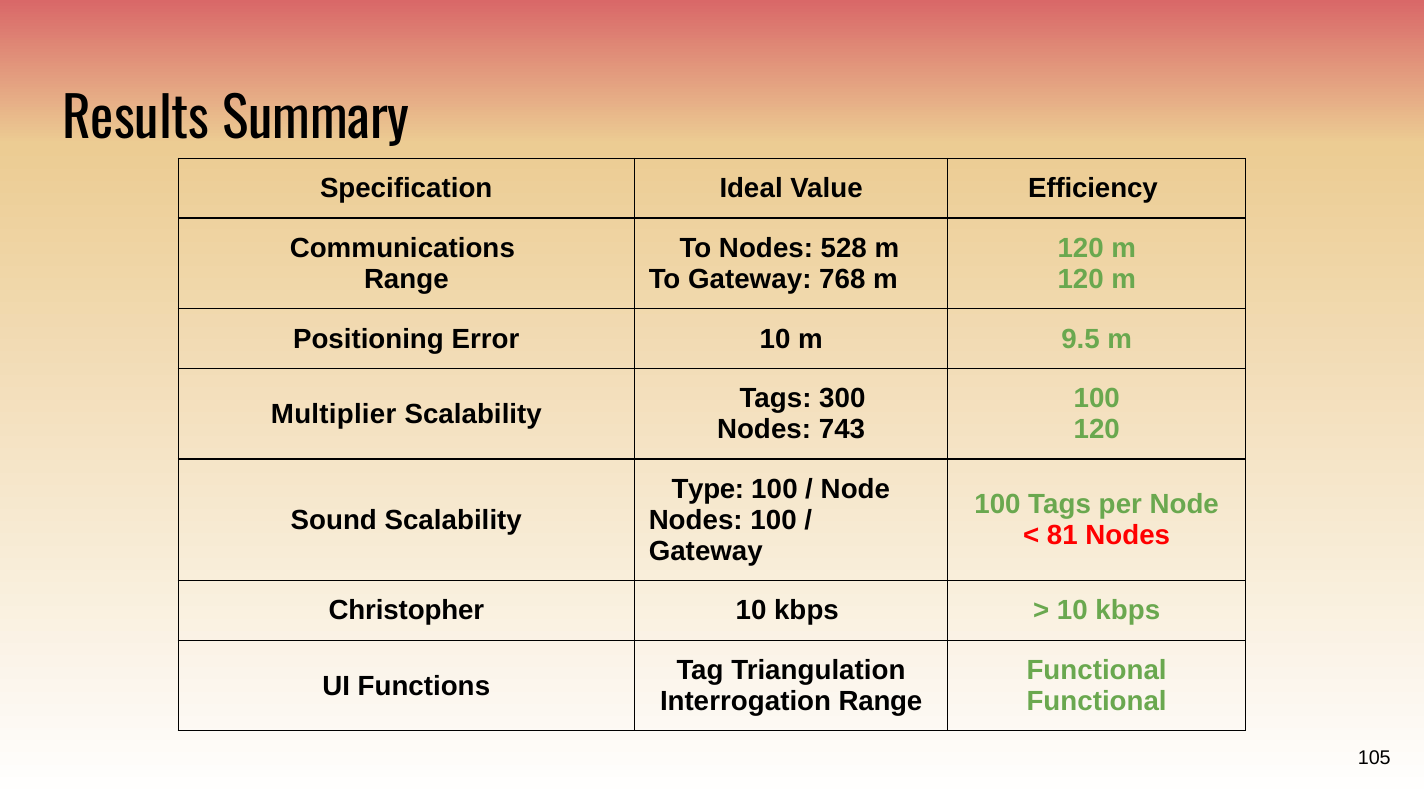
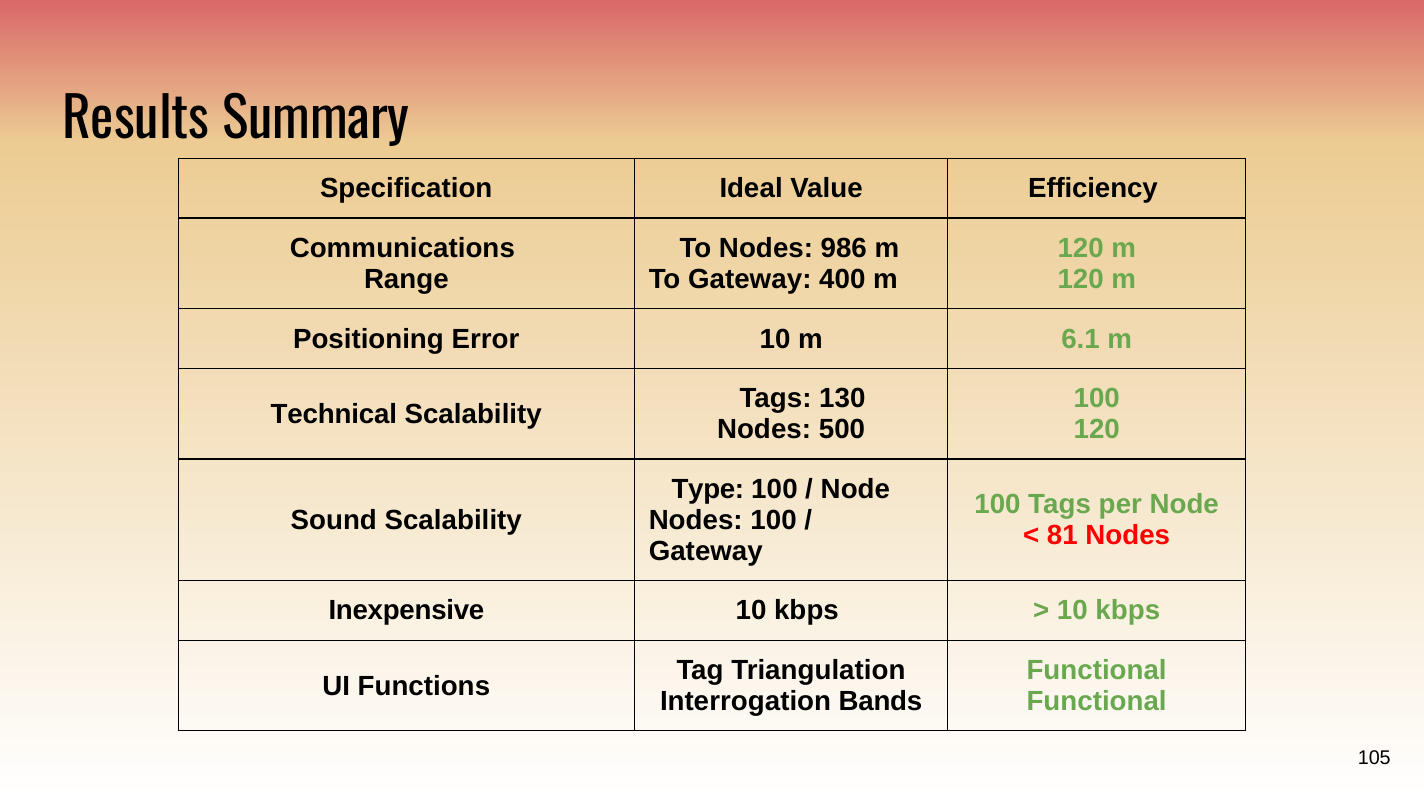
528: 528 -> 986
768: 768 -> 400
9.5: 9.5 -> 6.1
300: 300 -> 130
Multiplier: Multiplier -> Technical
743: 743 -> 500
Christopher: Christopher -> Inexpensive
Interrogation Range: Range -> Bands
